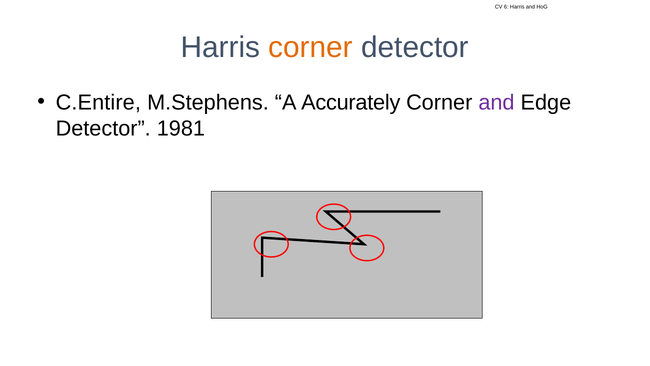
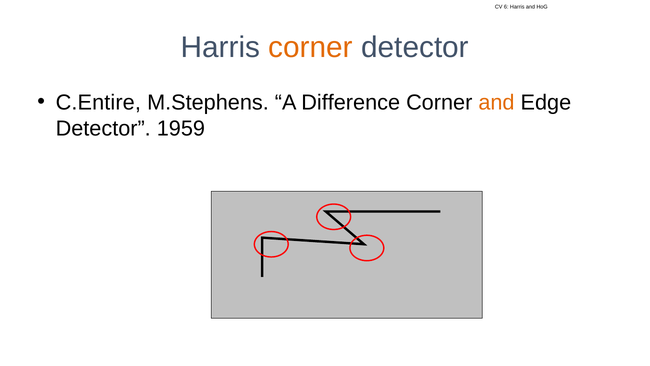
Accurately: Accurately -> Difference
and at (496, 102) colour: purple -> orange
1981: 1981 -> 1959
